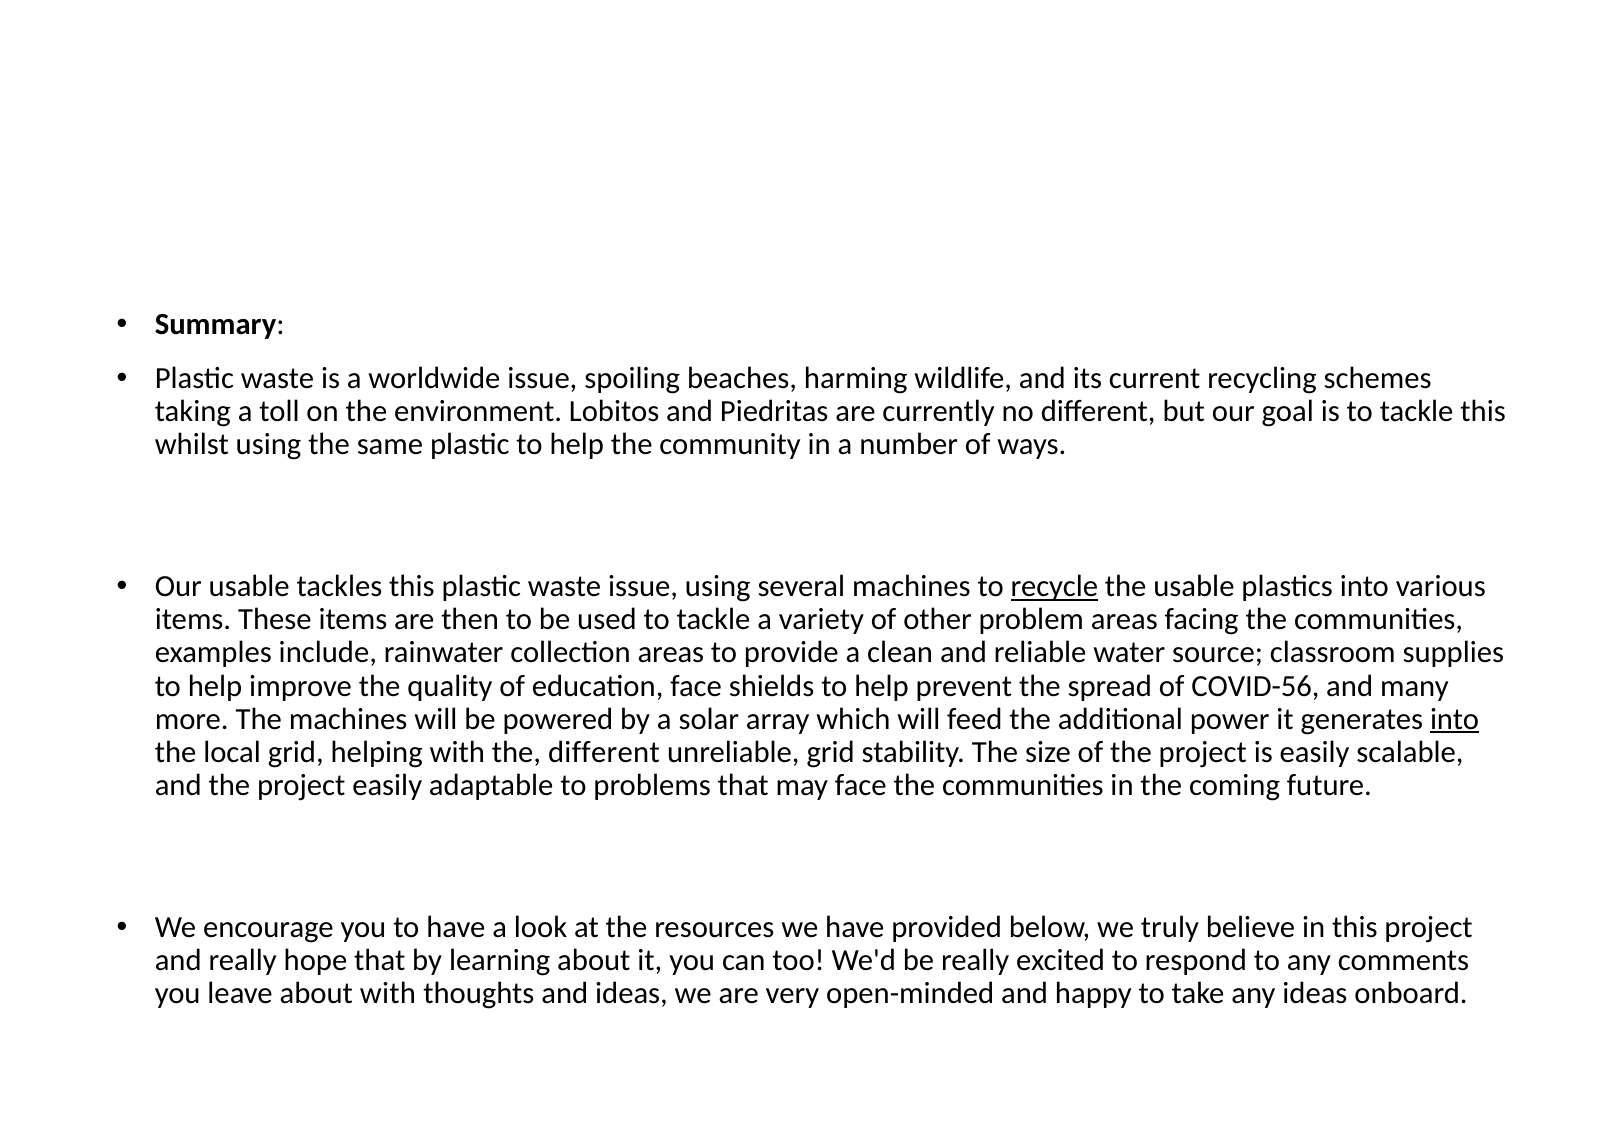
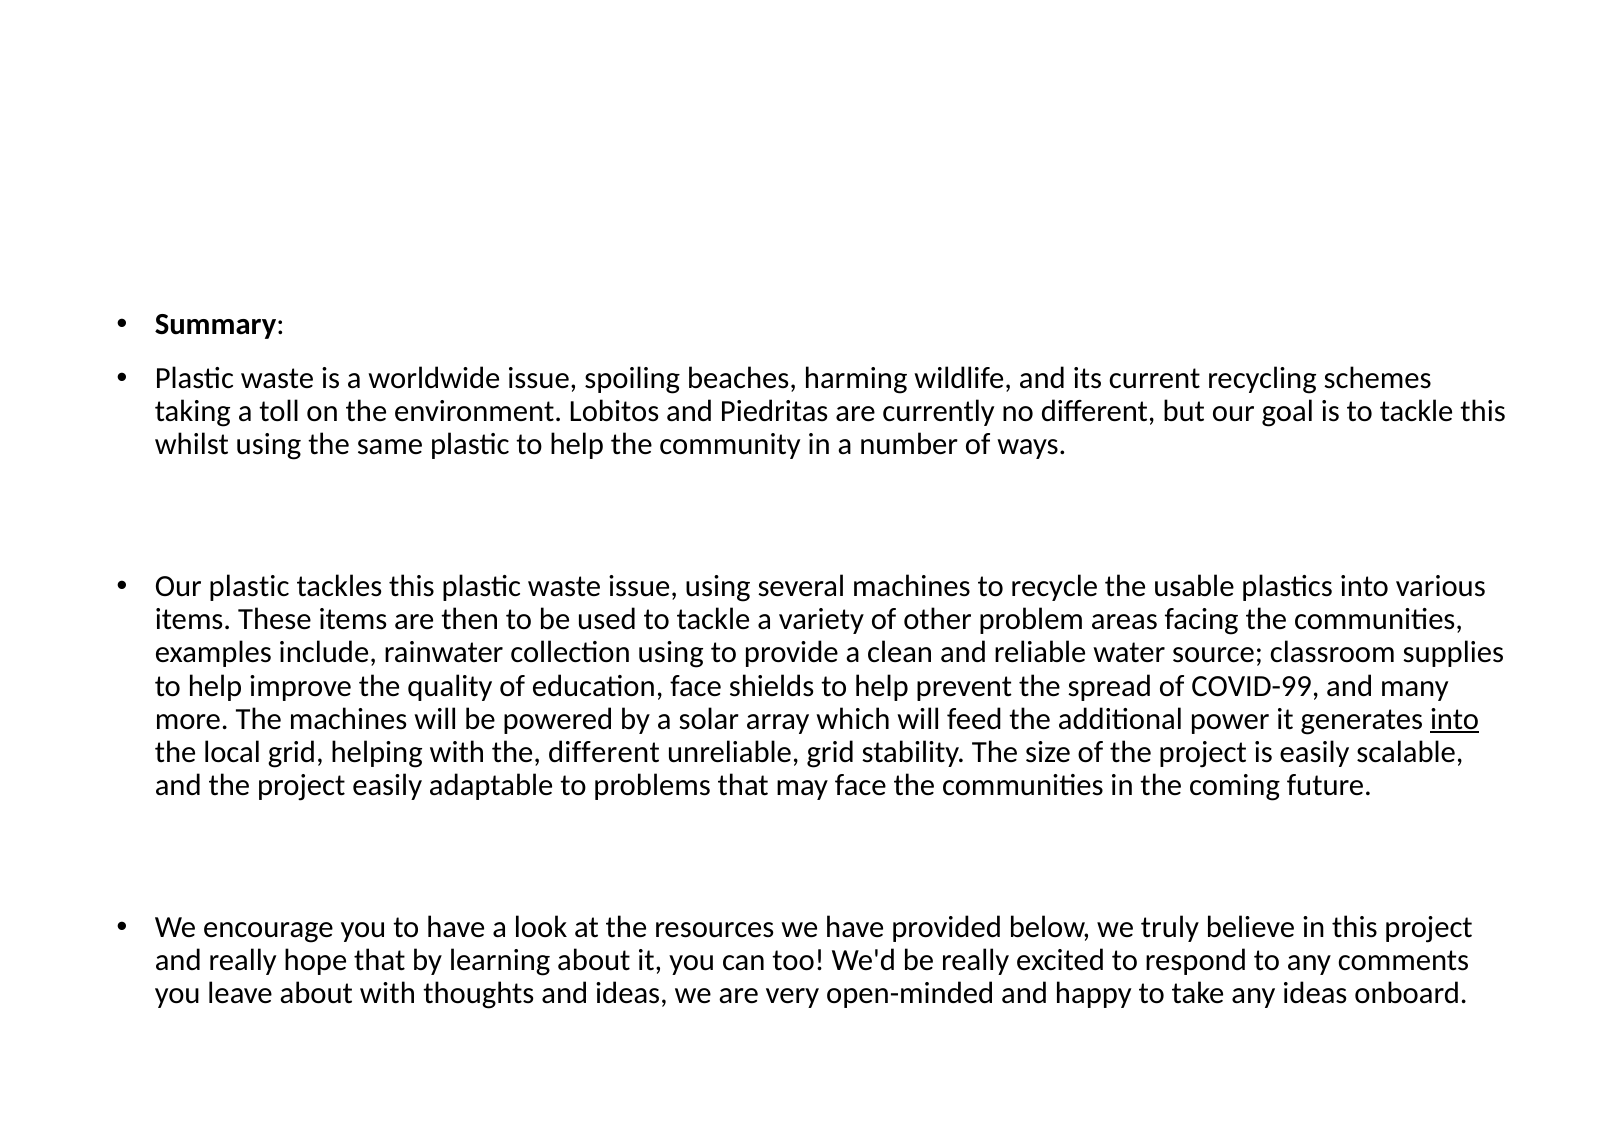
Our usable: usable -> plastic
recycle underline: present -> none
collection areas: areas -> using
COVID-56: COVID-56 -> COVID-99
